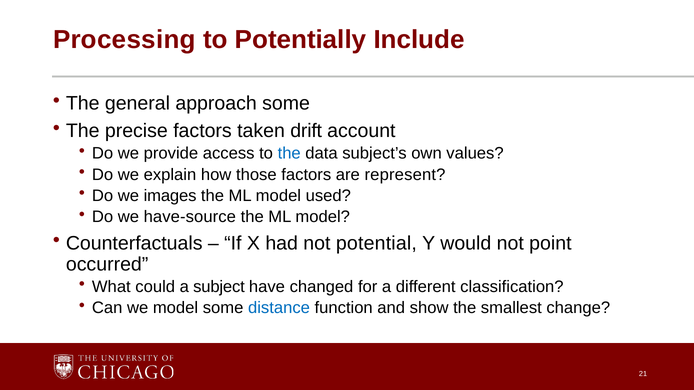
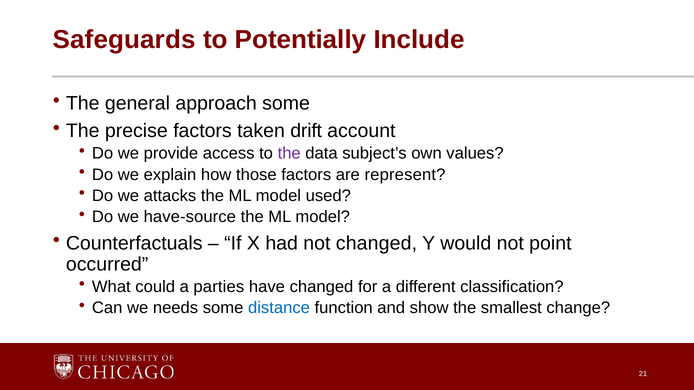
Processing: Processing -> Safeguards
the at (289, 154) colour: blue -> purple
images: images -> attacks
not potential: potential -> changed
subject: subject -> parties
we model: model -> needs
